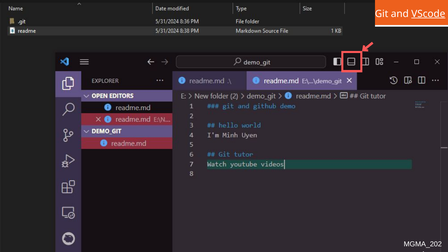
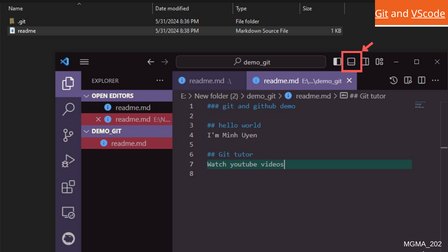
Git underline: none -> present
